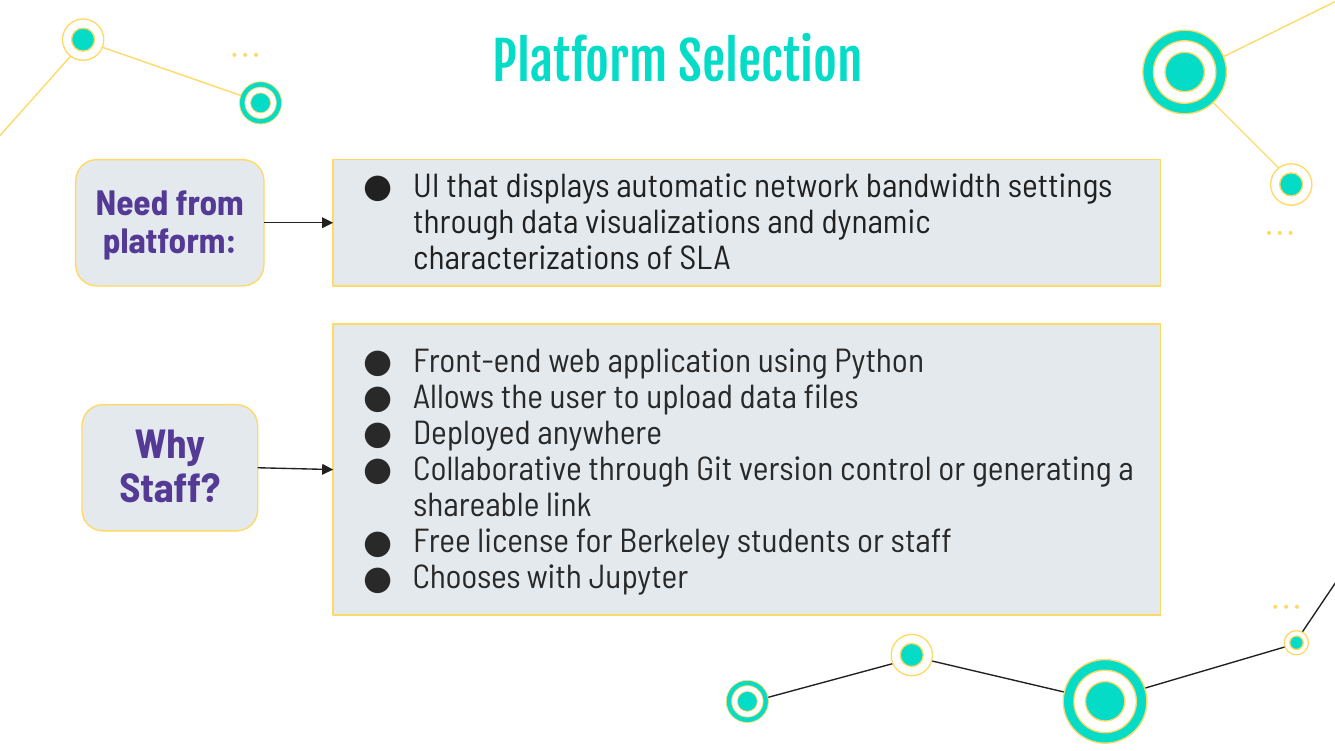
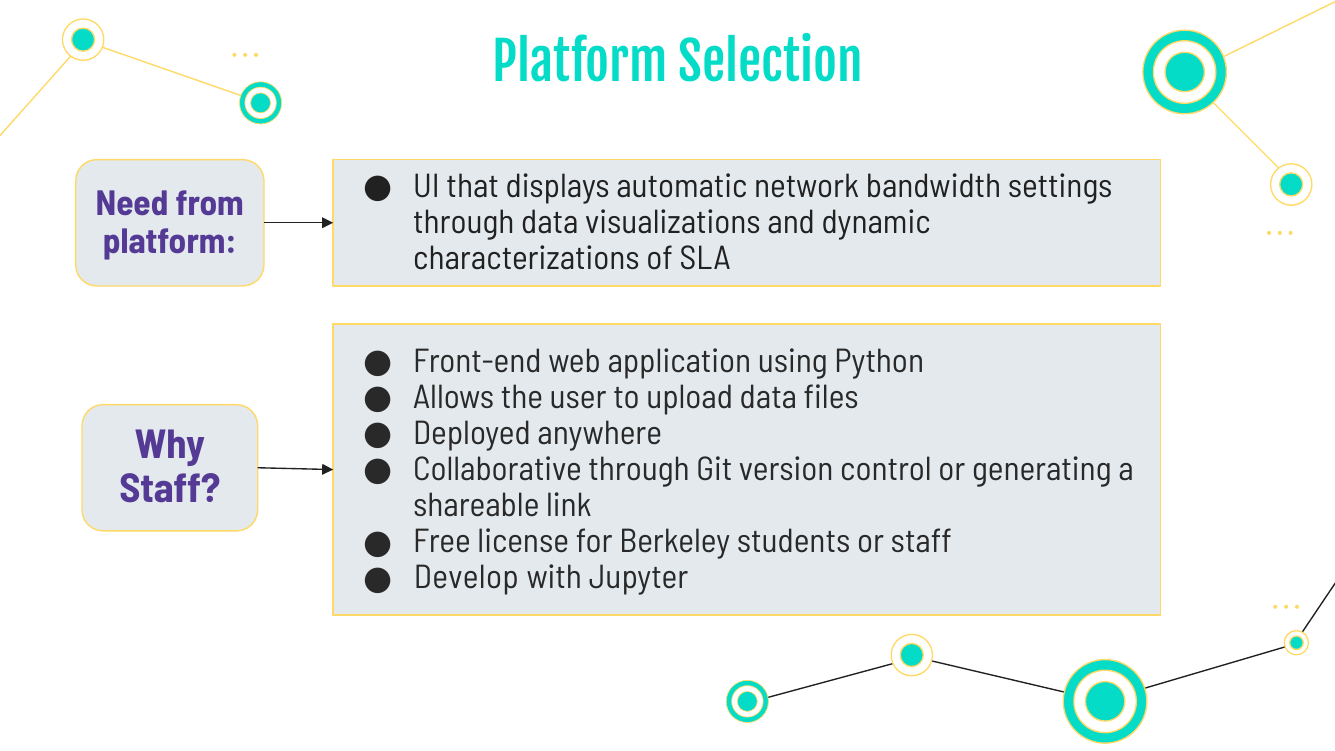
Chooses: Chooses -> Develop
